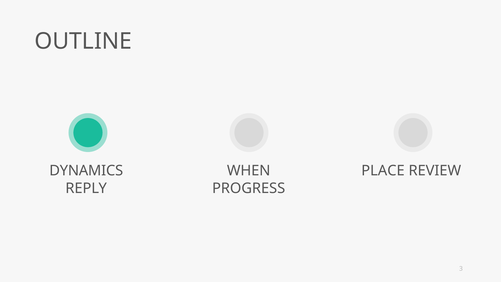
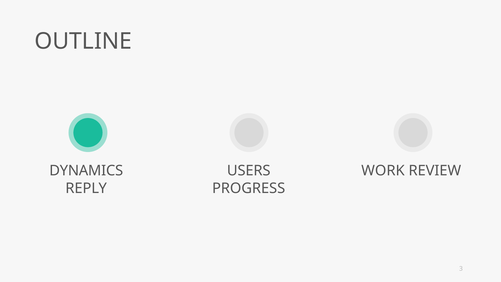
WHEN: WHEN -> USERS
PLACE: PLACE -> WORK
